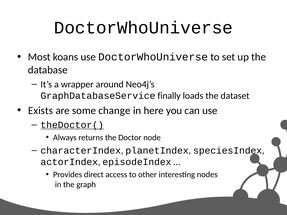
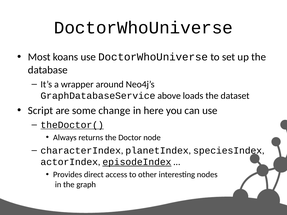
finally: finally -> above
Exists: Exists -> Script
episodeIndex underline: none -> present
